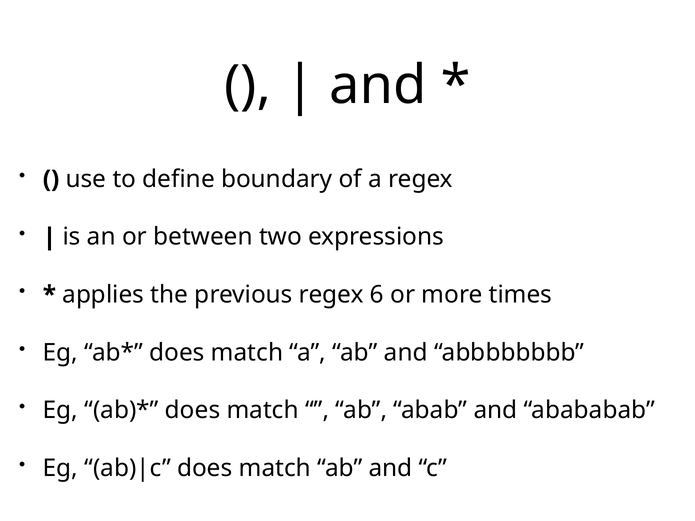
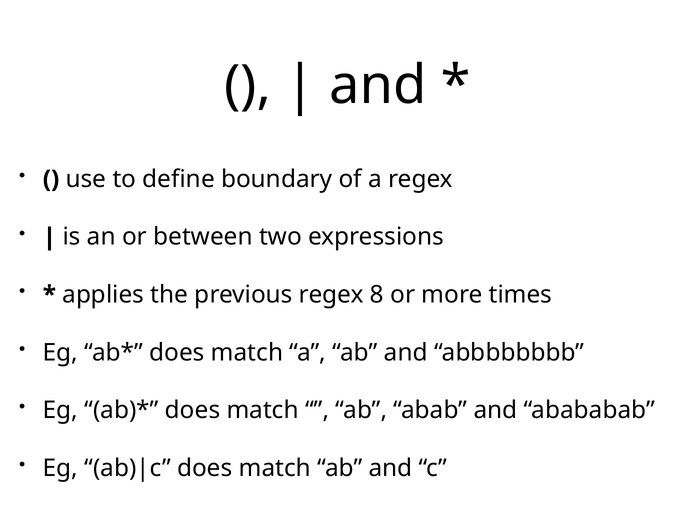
6: 6 -> 8
